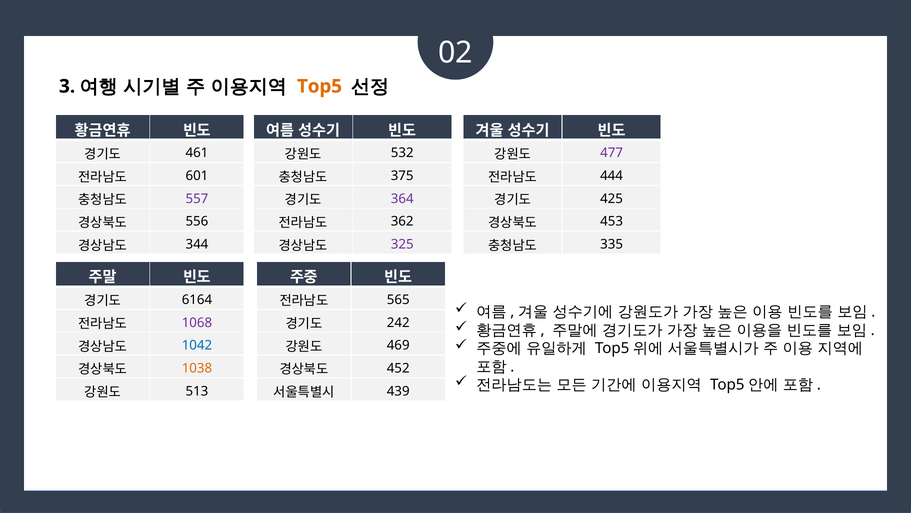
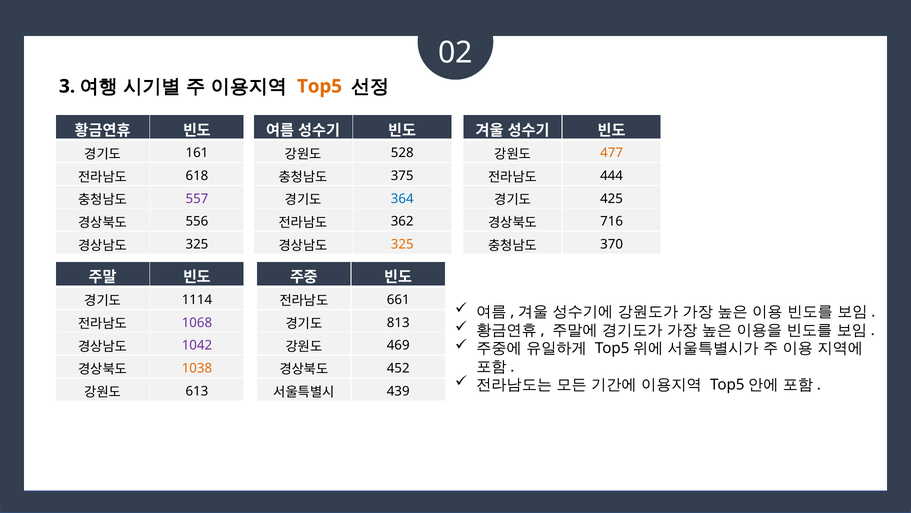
461: 461 -> 161
532: 532 -> 528
477 colour: purple -> orange
601: 601 -> 618
364 colour: purple -> blue
453: 453 -> 716
344 at (197, 244): 344 -> 325
325 at (402, 244) colour: purple -> orange
335: 335 -> 370
6164: 6164 -> 1114
565: 565 -> 661
242: 242 -> 813
1042 colour: blue -> purple
513: 513 -> 613
